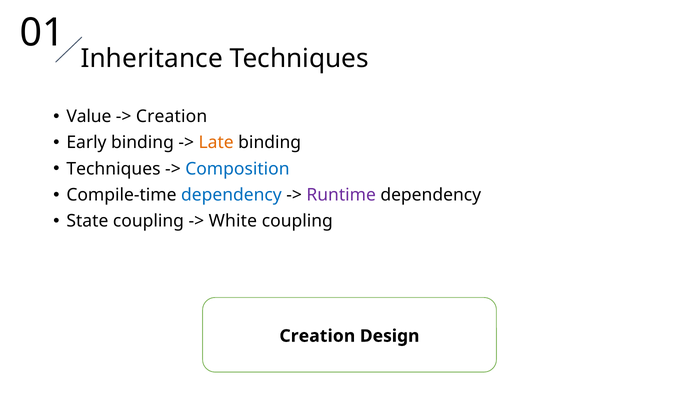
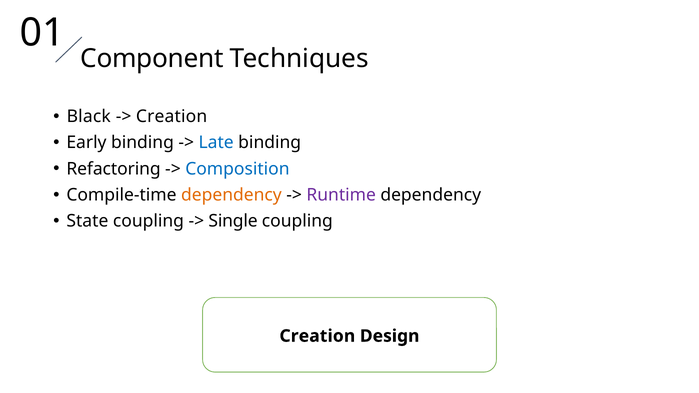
Inheritance: Inheritance -> Component
Value: Value -> Black
Late colour: orange -> blue
Techniques at (113, 169): Techniques -> Refactoring
dependency at (231, 195) colour: blue -> orange
White: White -> Single
